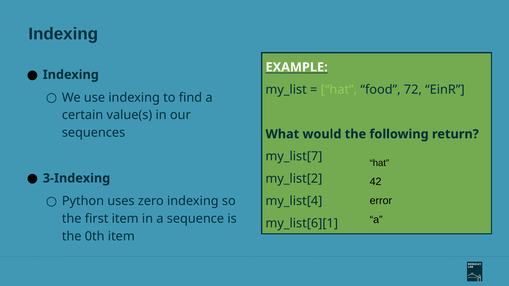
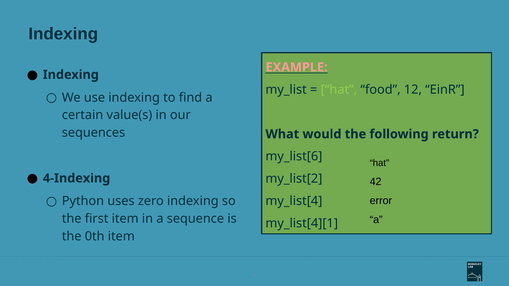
EXAMPLE colour: white -> pink
72: 72 -> 12
my_list[7: my_list[7 -> my_list[6
3-Indexing: 3-Indexing -> 4-Indexing
my_list[6][1: my_list[6][1 -> my_list[4][1
